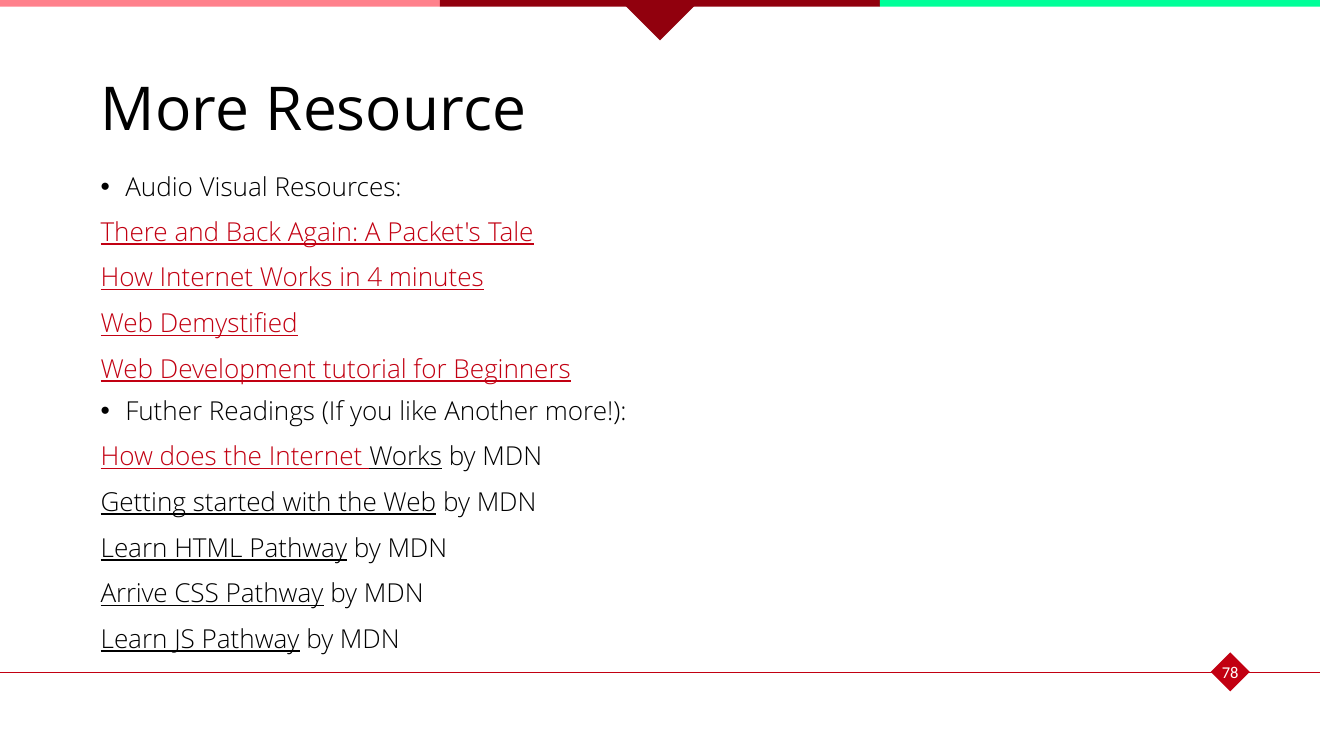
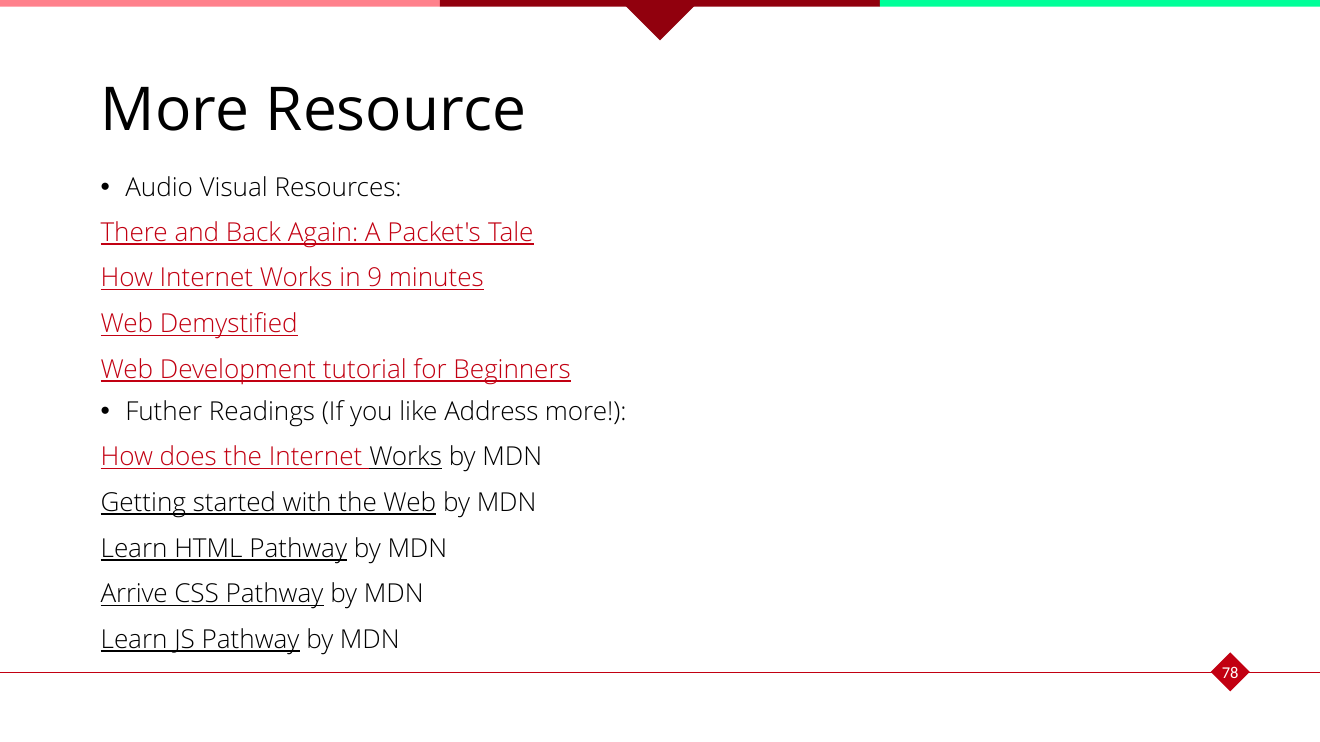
4: 4 -> 9
Another: Another -> Address
